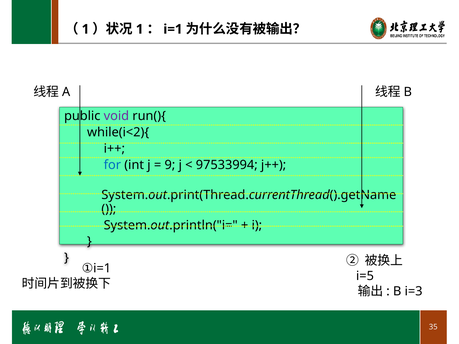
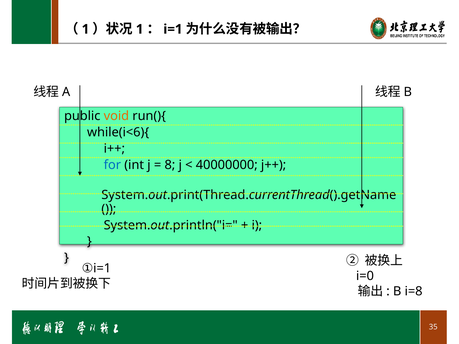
void colour: purple -> orange
while(i<2){: while(i<2){ -> while(i<6){
9: 9 -> 8
97533994: 97533994 -> 40000000
i=5: i=5 -> i=0
i=3: i=3 -> i=8
